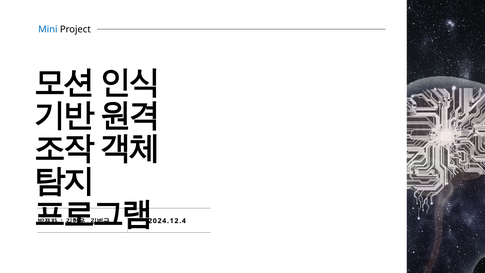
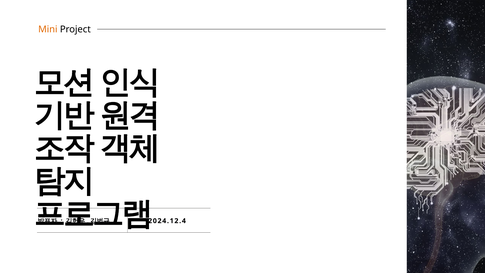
Mini colour: blue -> orange
